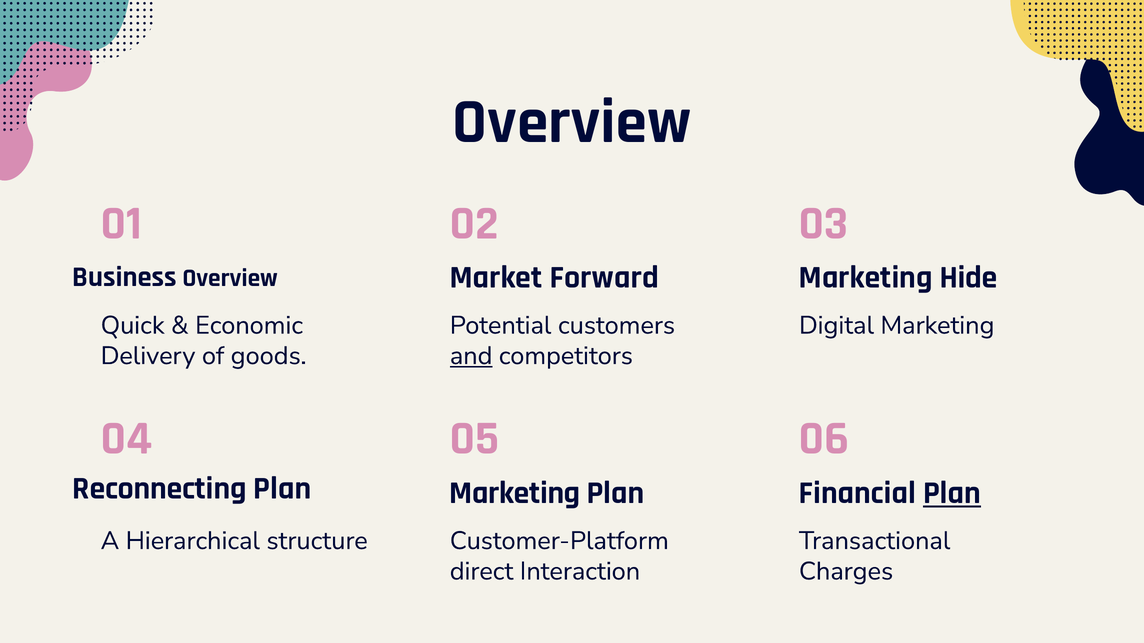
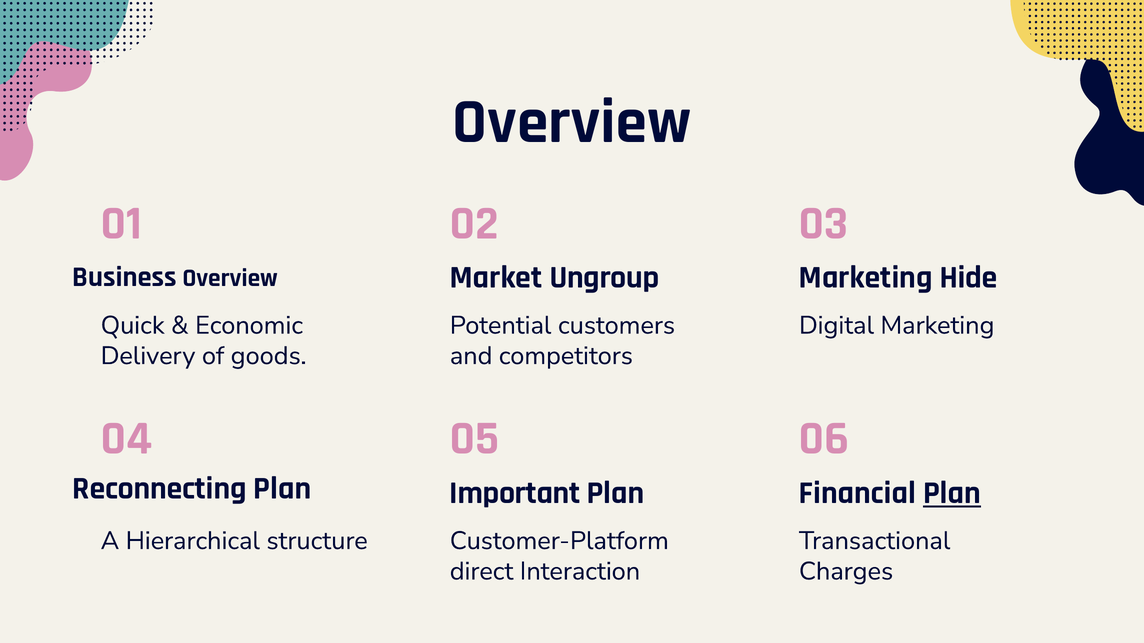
Forward: Forward -> Ungroup
and underline: present -> none
Marketing at (515, 493): Marketing -> Important
